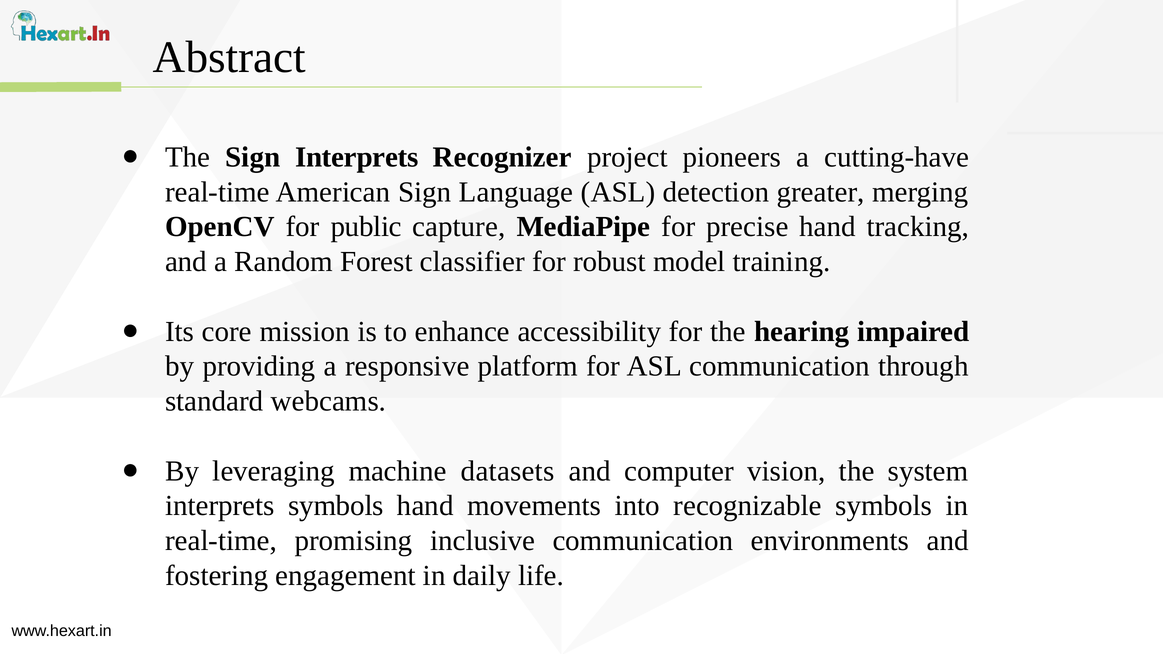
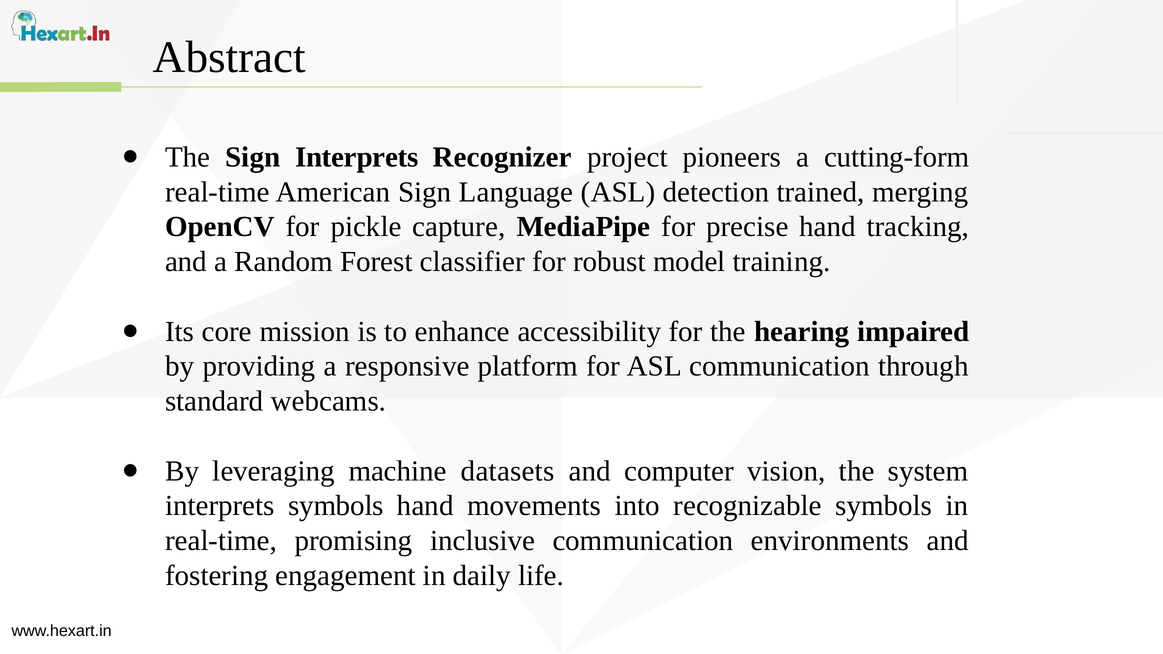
cutting-have: cutting-have -> cutting-form
greater: greater -> trained
public: public -> pickle
